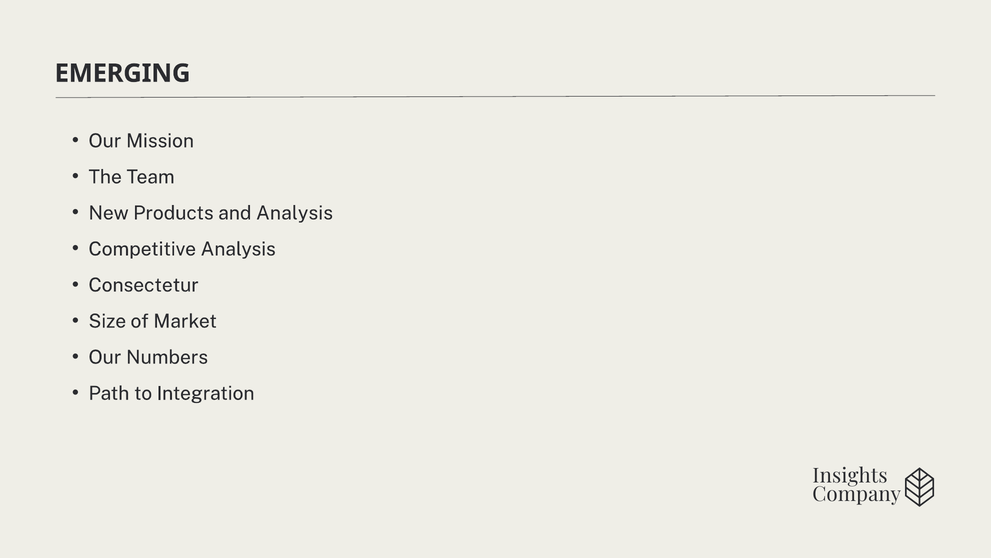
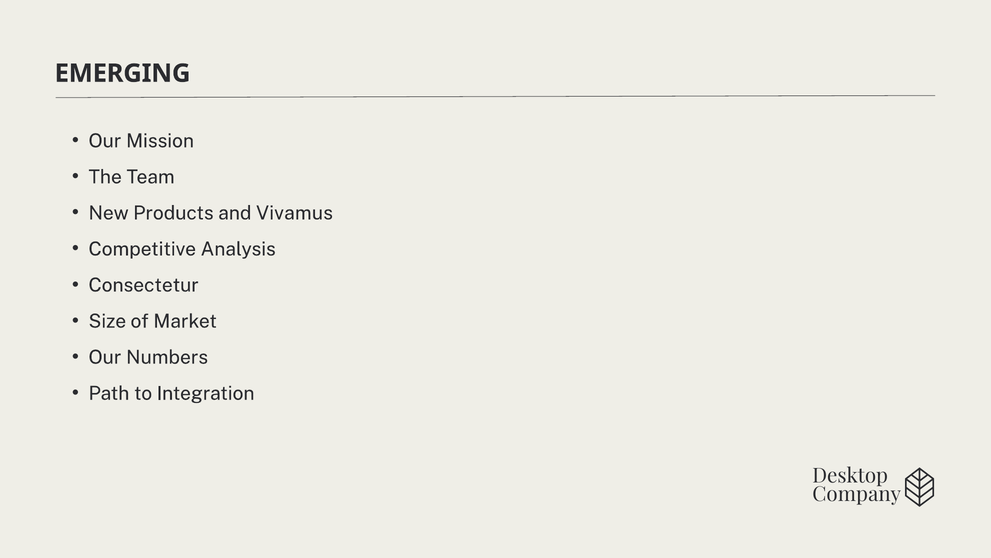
and Analysis: Analysis -> Vivamus
Insights: Insights -> Desktop
